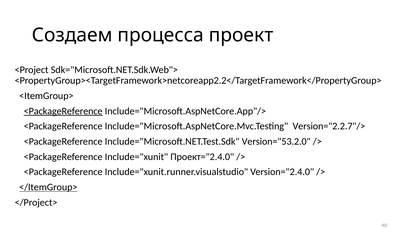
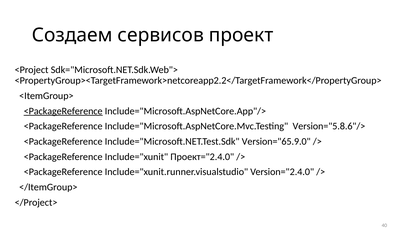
процесса: процесса -> сервисов
Version="2.2.7"/>: Version="2.2.7"/> -> Version="5.8.6"/>
Version="53.2.0: Version="53.2.0 -> Version="65.9.0
</ItemGroup> underline: present -> none
